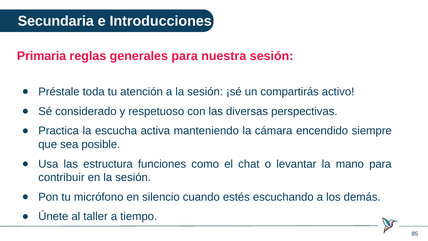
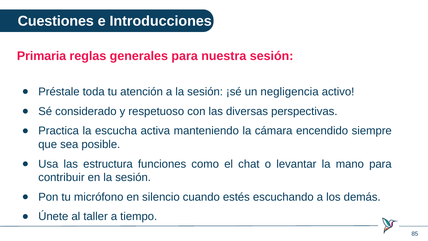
Secundaria: Secundaria -> Cuestiones
compartirás: compartirás -> negligencia
